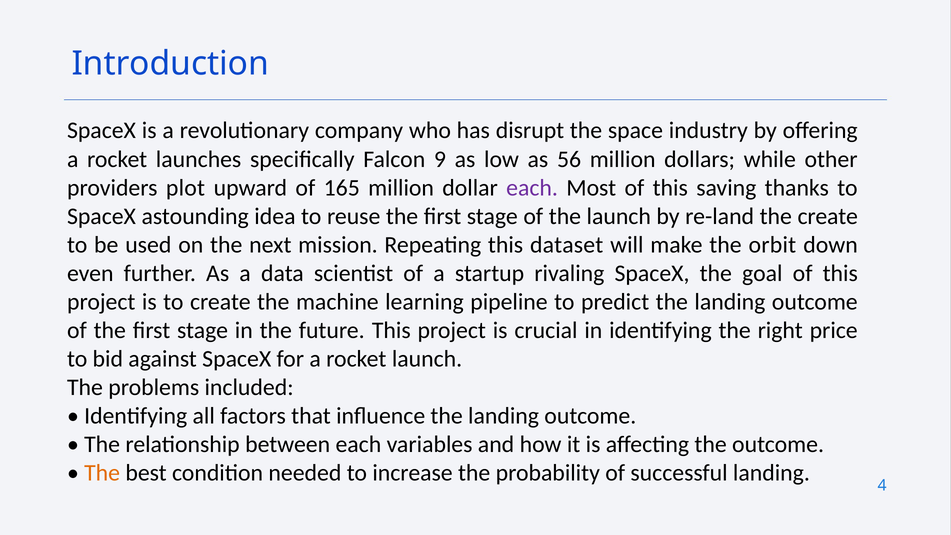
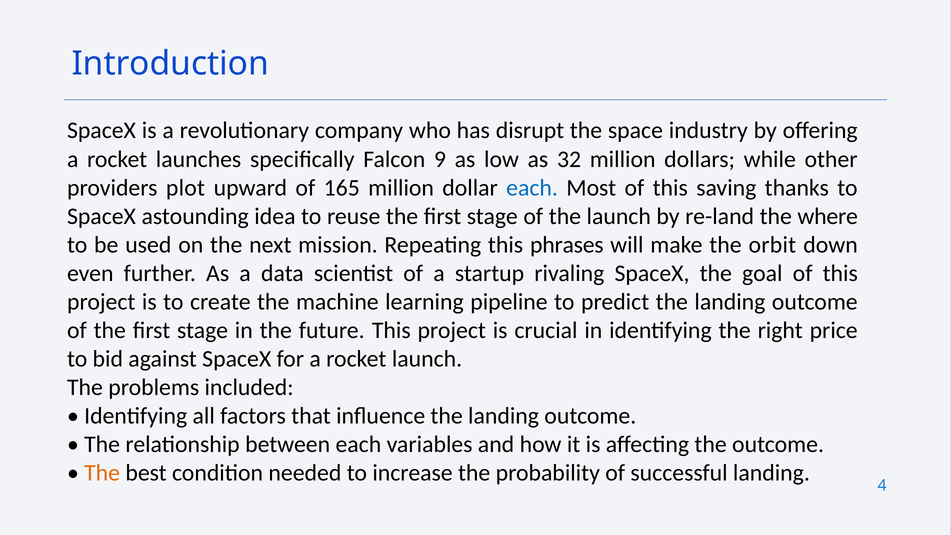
56: 56 -> 32
each at (532, 188) colour: purple -> blue
the create: create -> where
dataset: dataset -> phrases
